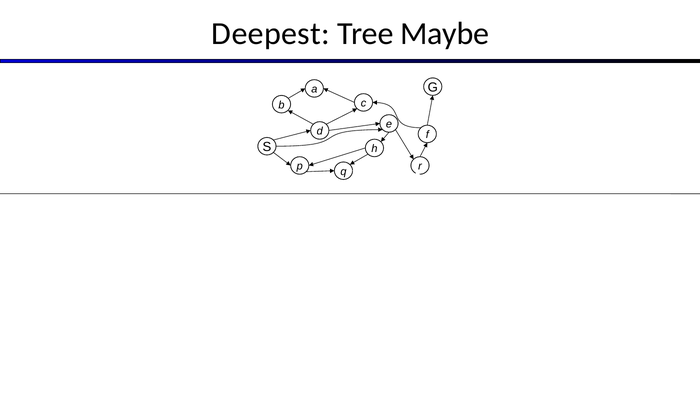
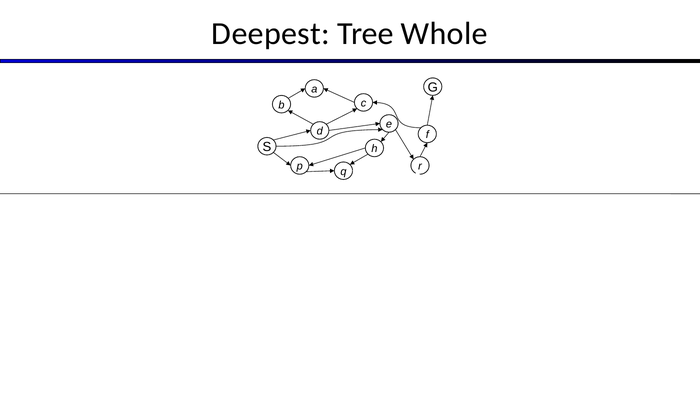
Maybe: Maybe -> Whole
